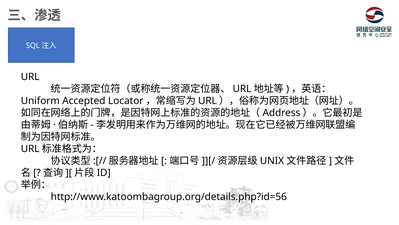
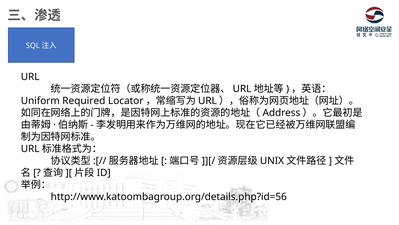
Accepted: Accepted -> Required
